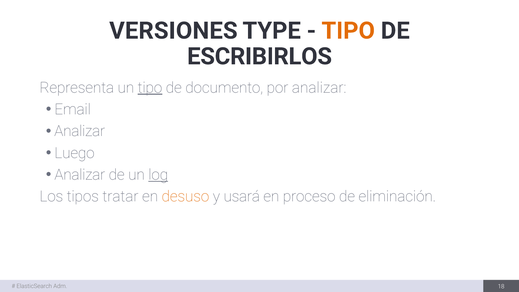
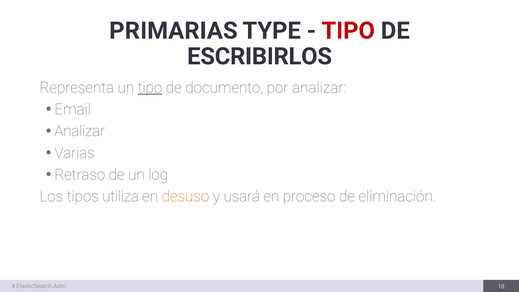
VERSIONES: VERSIONES -> PRIMARIAS
TIPO at (348, 31) colour: orange -> red
Luego: Luego -> Varias
Analizar at (80, 175): Analizar -> Retraso
log underline: present -> none
tratar: tratar -> utiliza
